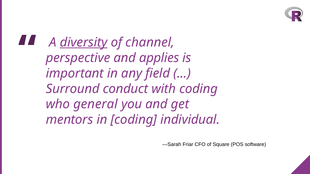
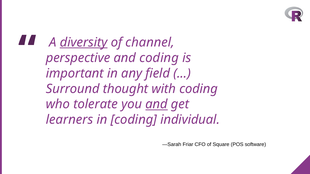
and applies: applies -> coding
conduct: conduct -> thought
general: general -> tolerate
and at (157, 104) underline: none -> present
mentors: mentors -> learners
